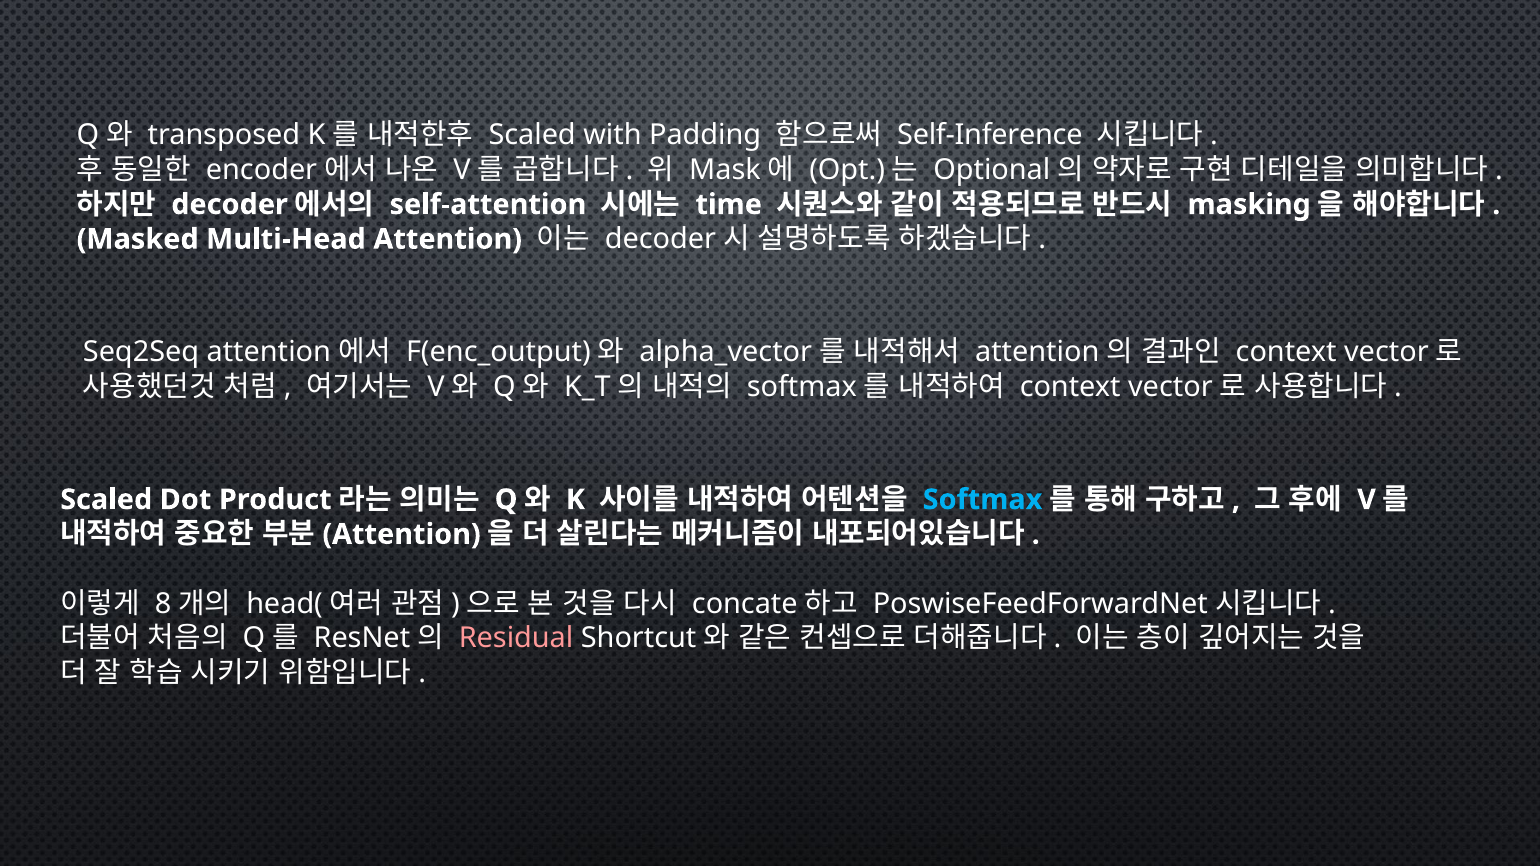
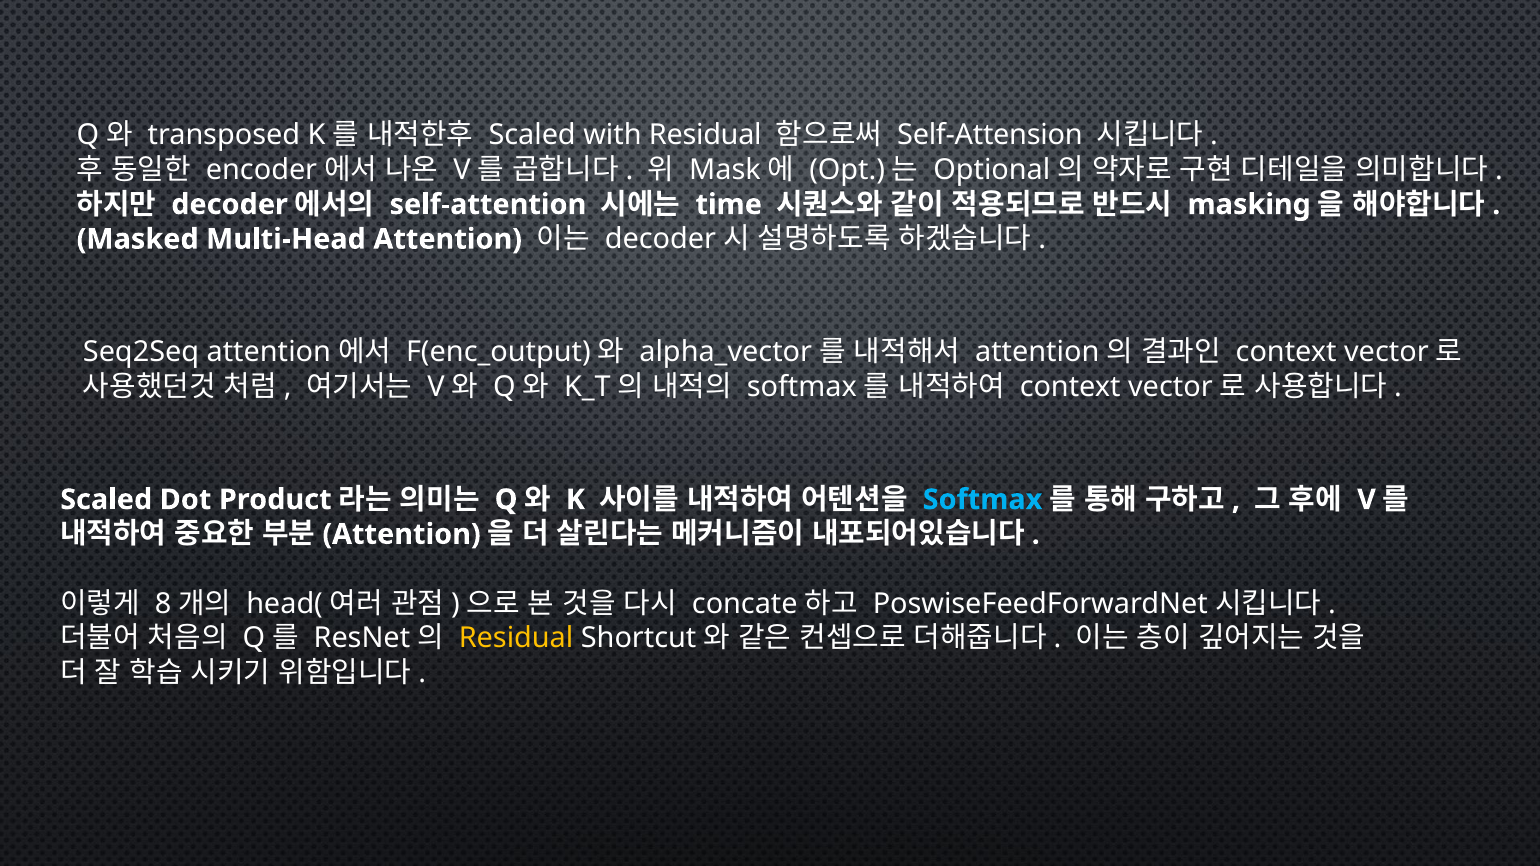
with Padding: Padding -> Residual
Self-Inference: Self-Inference -> Self-Attension
Residual at (516, 638) colour: pink -> yellow
